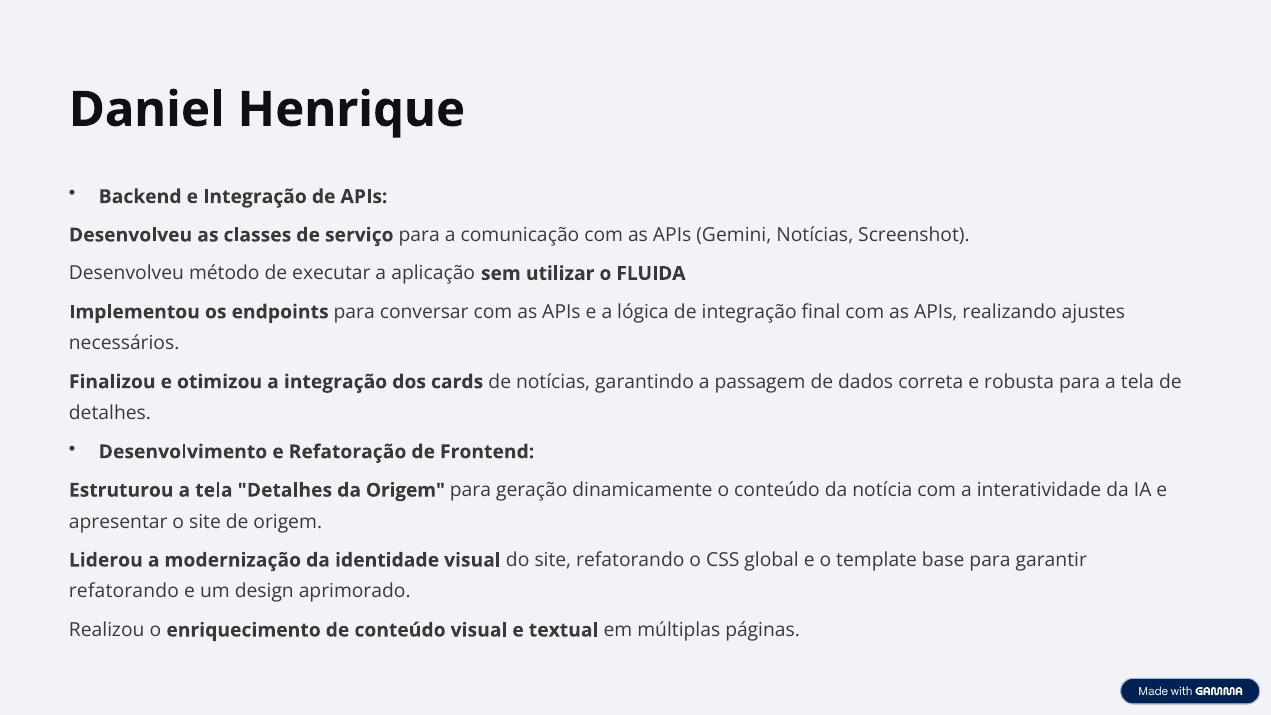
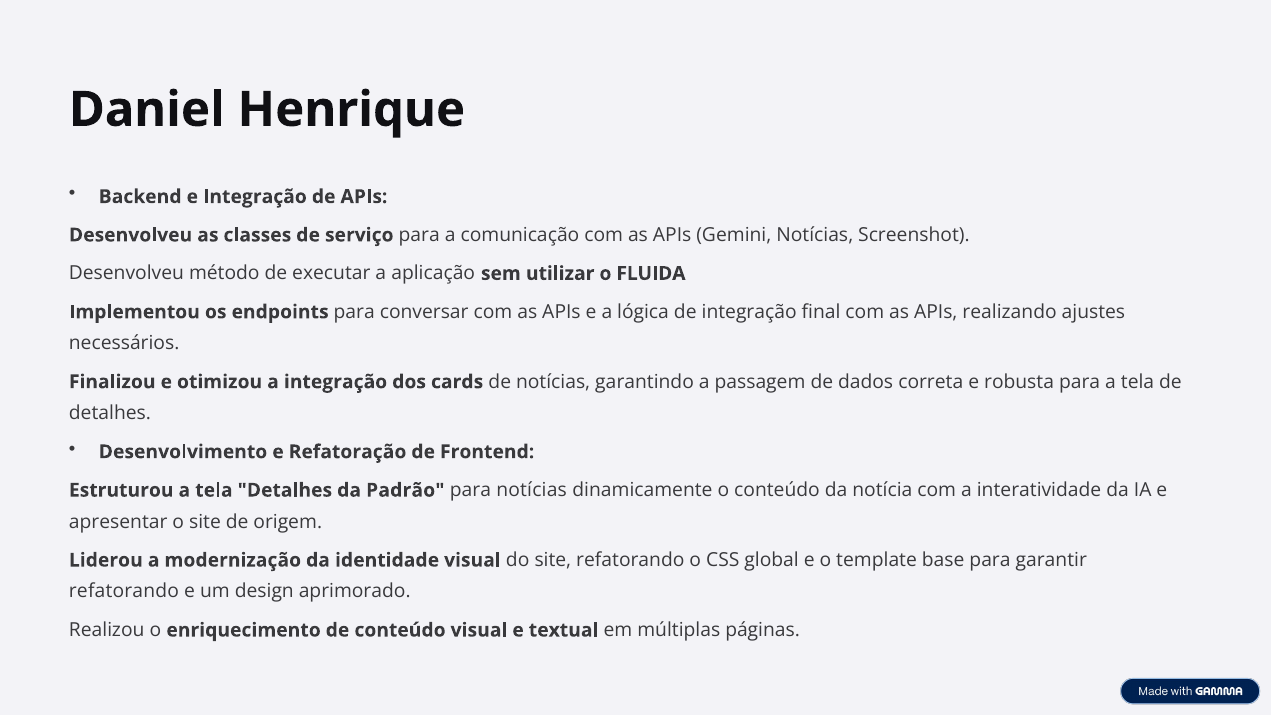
da Origem: Origem -> Padrão
para geração: geração -> notícias
